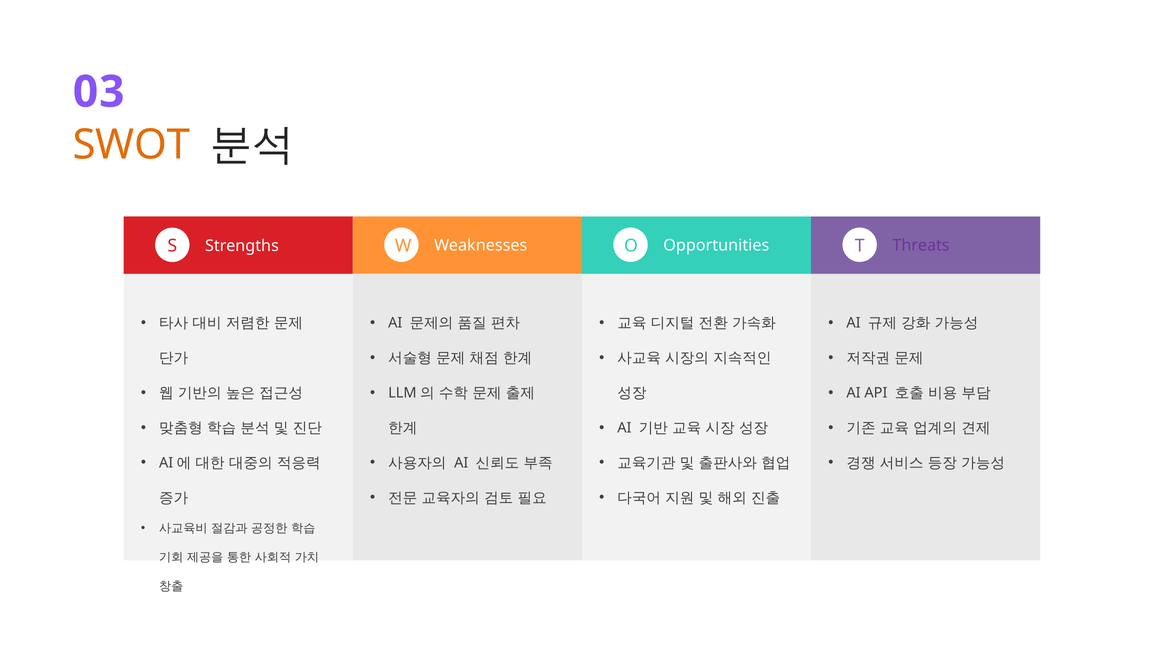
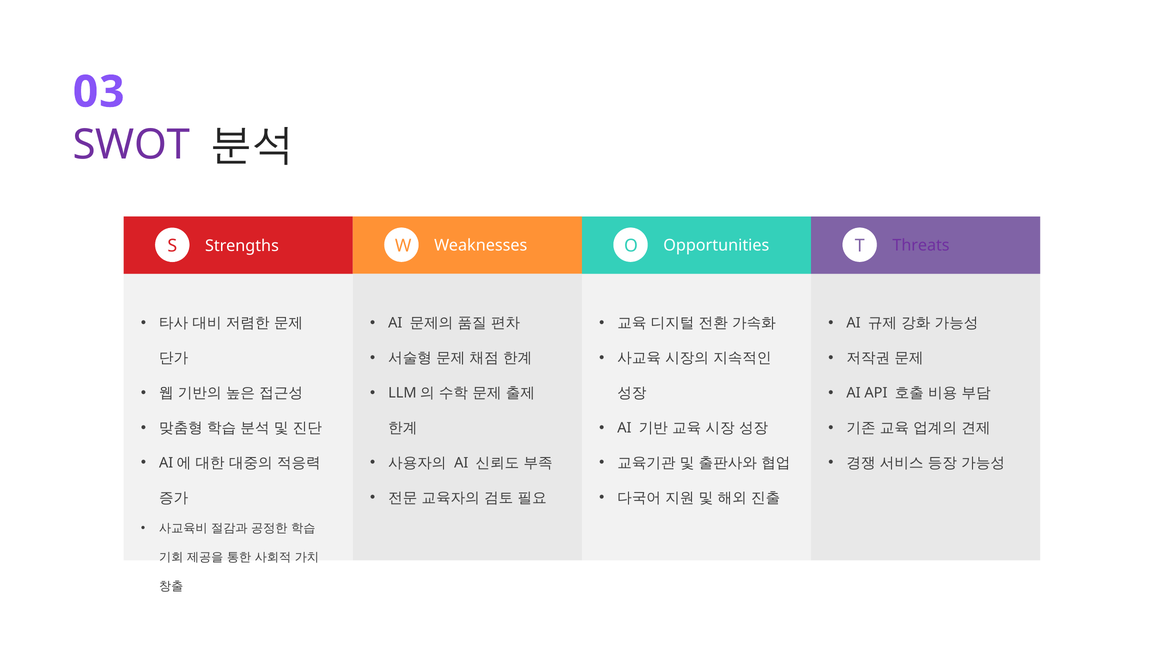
SWOT colour: orange -> purple
